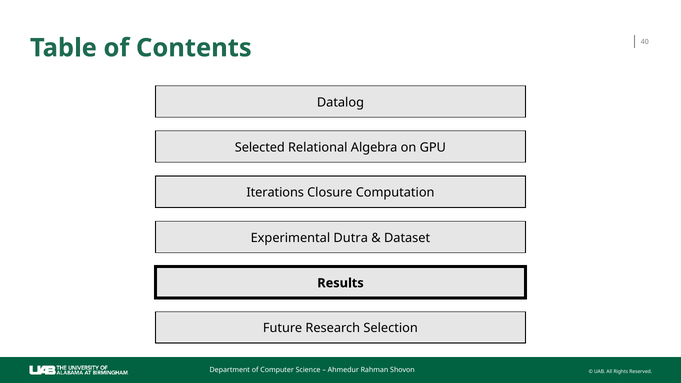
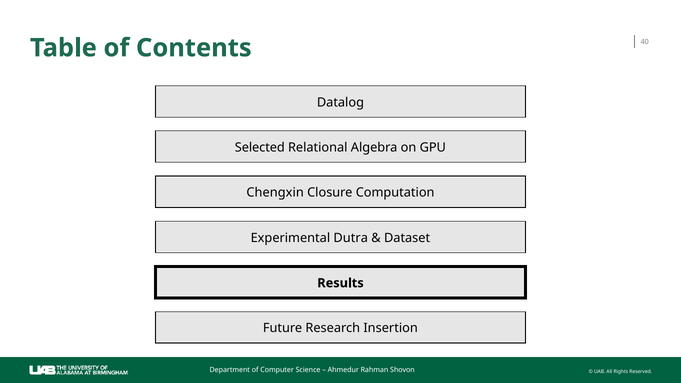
Iterations: Iterations -> Chengxin
Selection: Selection -> Insertion
